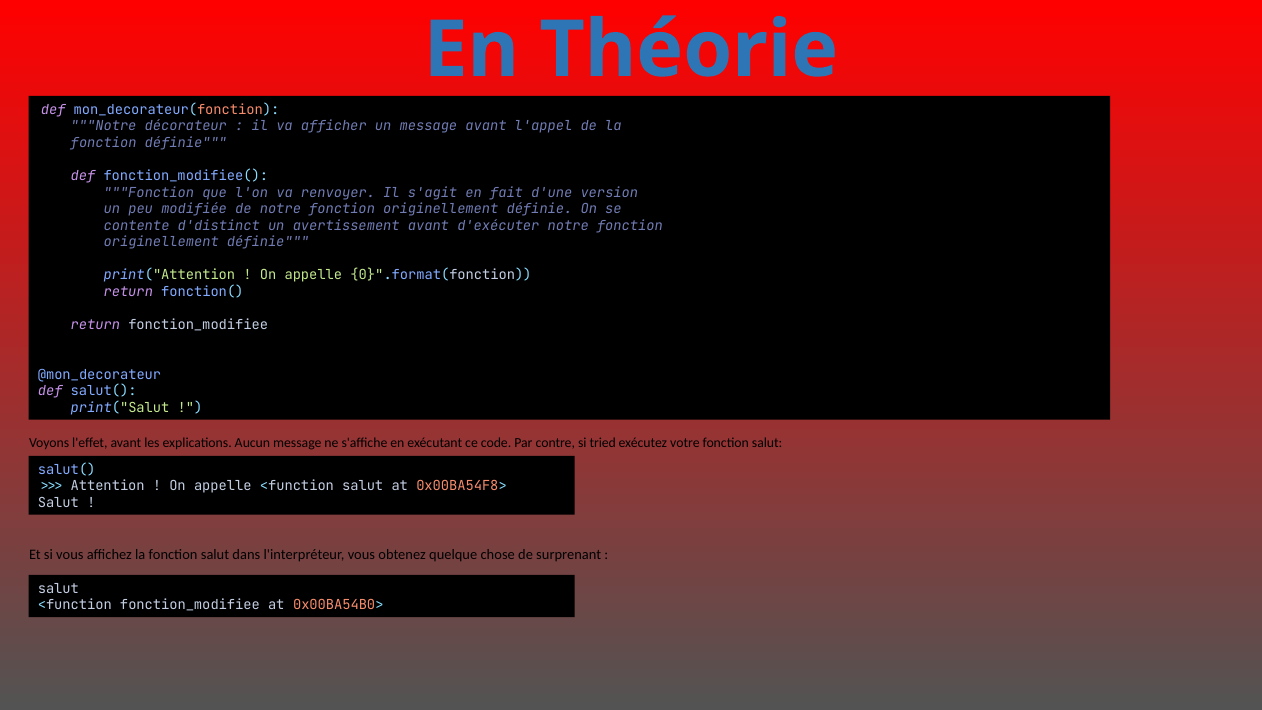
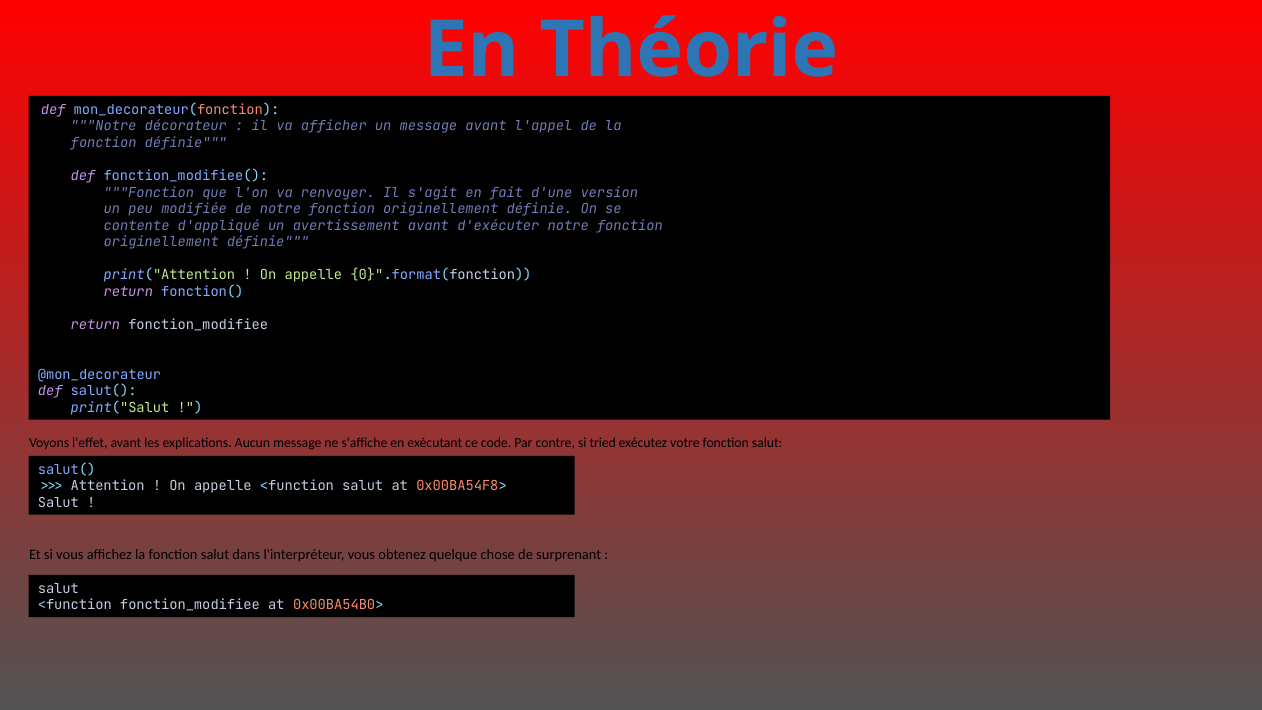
d'distinct: d'distinct -> d'appliqué
